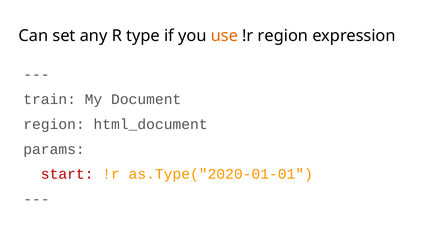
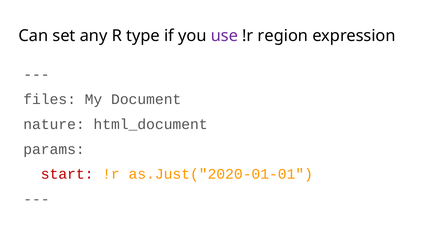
use colour: orange -> purple
train: train -> files
region at (54, 125): region -> nature
as.Type("2020-01-01: as.Type("2020-01-01 -> as.Just("2020-01-01
